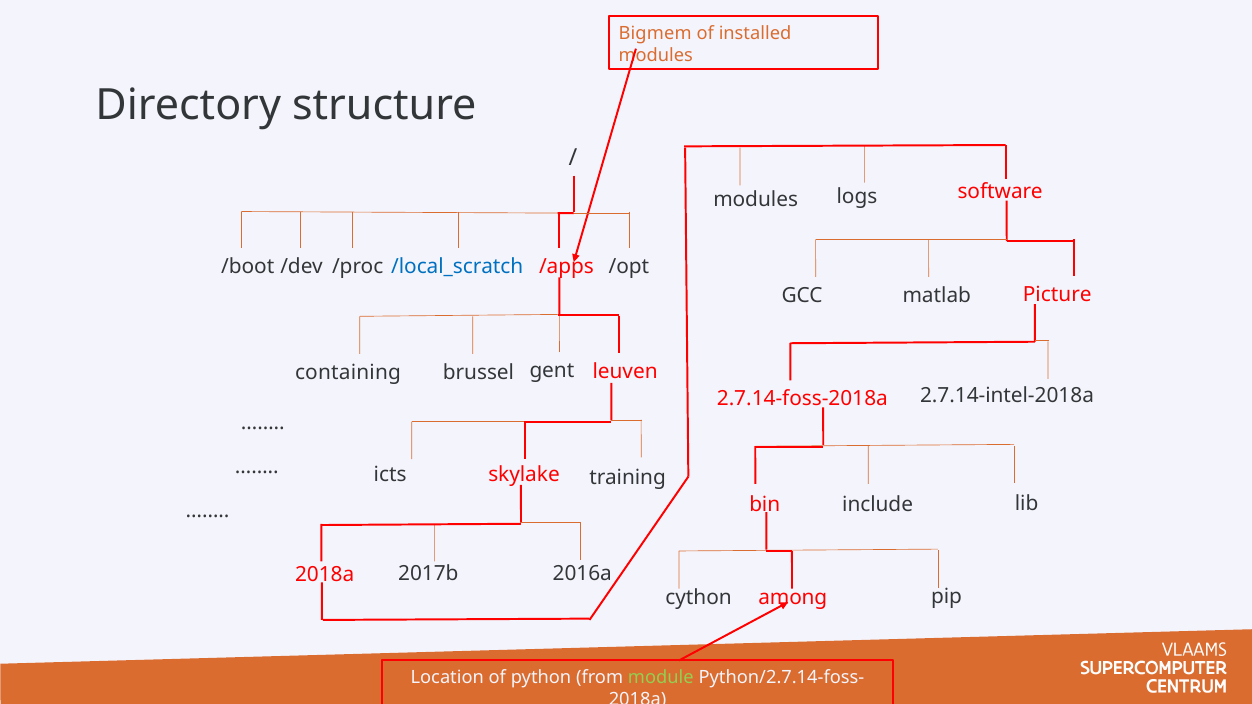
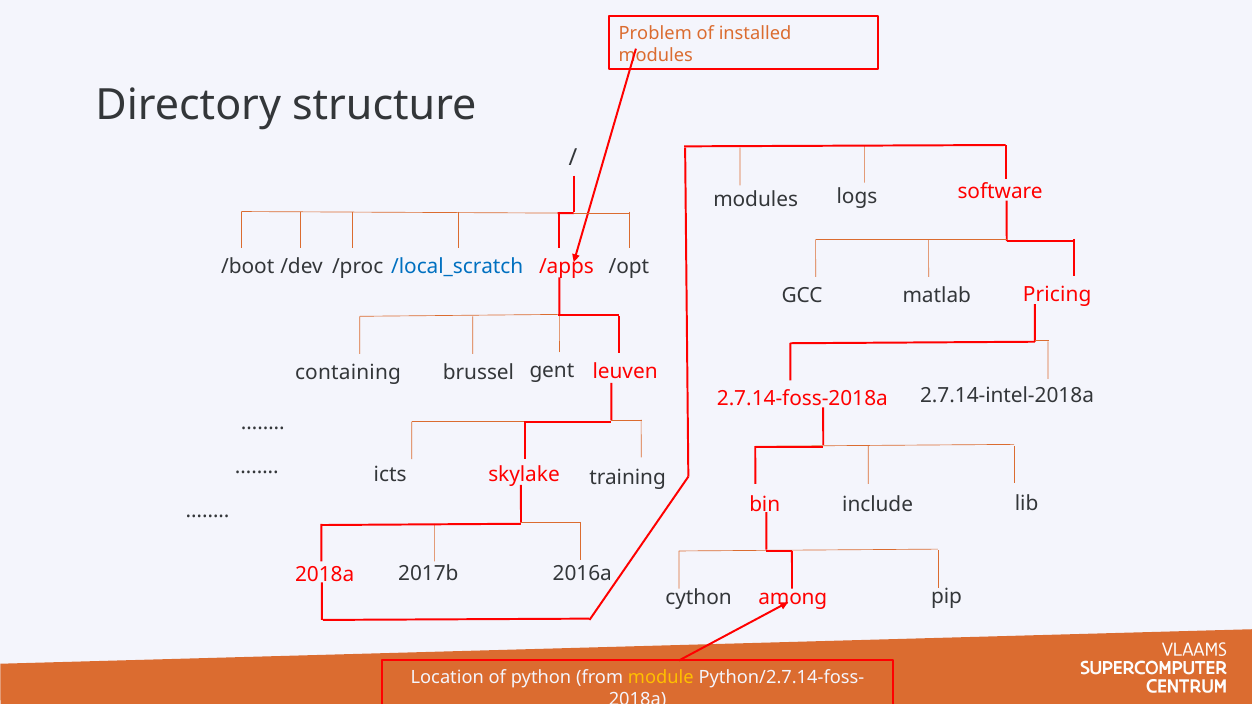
Bigmem: Bigmem -> Problem
Picture: Picture -> Pricing
module colour: light green -> yellow
